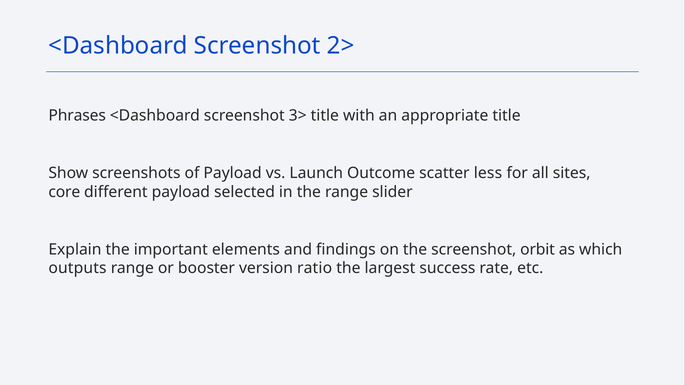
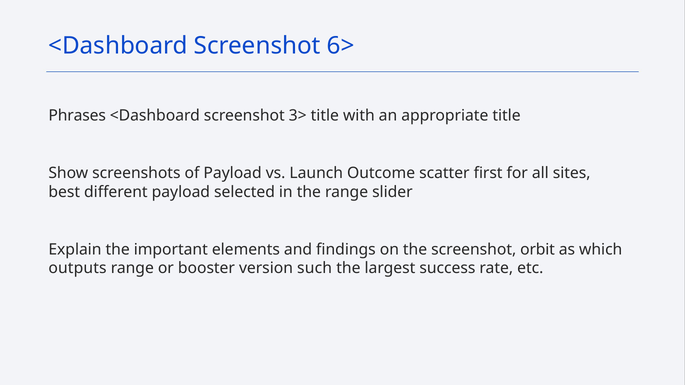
2>: 2> -> 6>
less: less -> first
core: core -> best
ratio: ratio -> such
